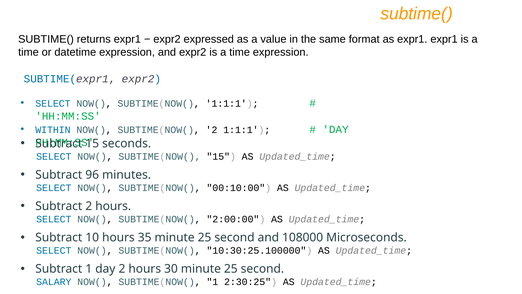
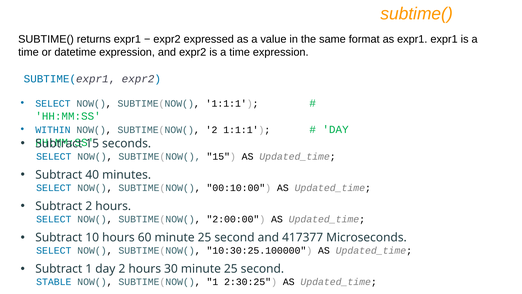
96: 96 -> 40
35: 35 -> 60
108000: 108000 -> 417377
SALARY: SALARY -> STABLE
